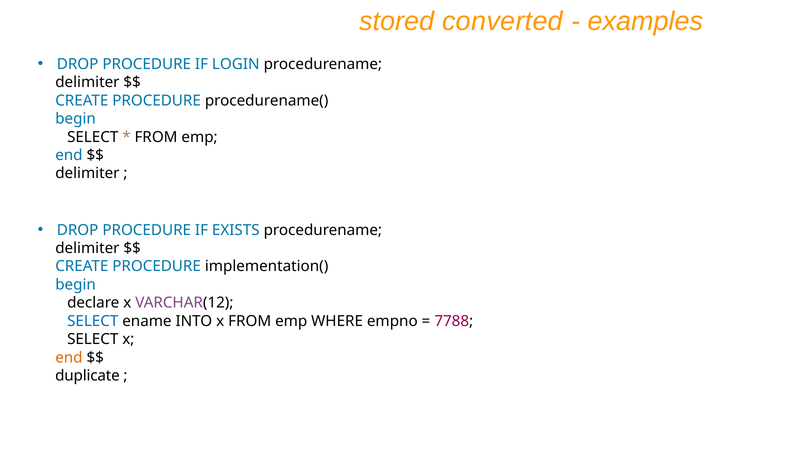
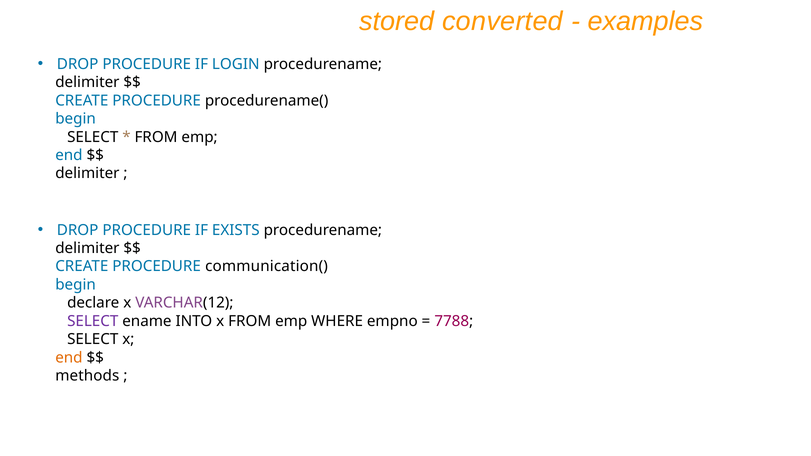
implementation(: implementation( -> communication(
SELECT at (93, 321) colour: blue -> purple
duplicate: duplicate -> methods
